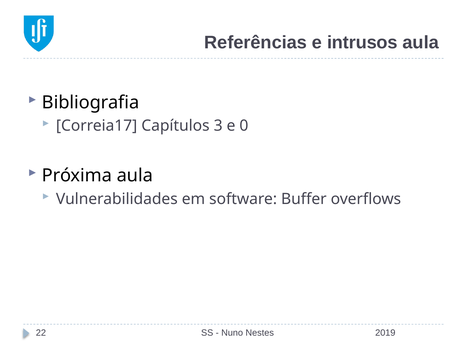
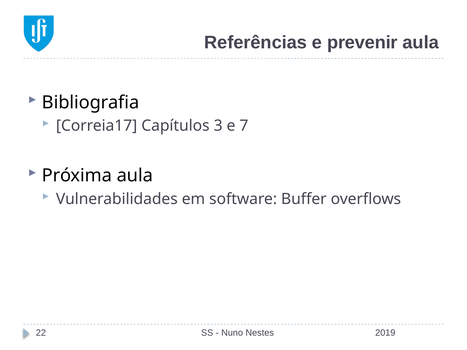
intrusos: intrusos -> prevenir
0: 0 -> 7
